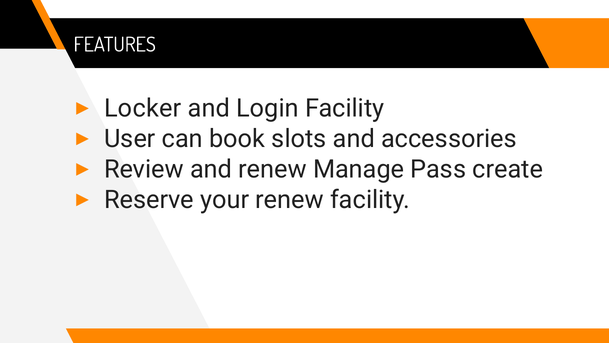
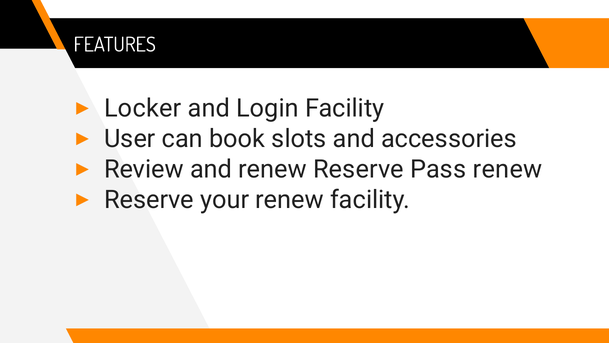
renew Manage: Manage -> Reserve
Pass create: create -> renew
